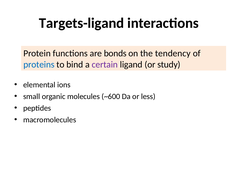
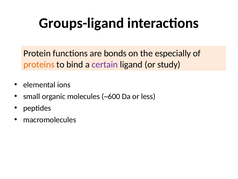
Targets-ligand: Targets-ligand -> Groups-ligand
tendency: tendency -> especially
proteins colour: blue -> orange
